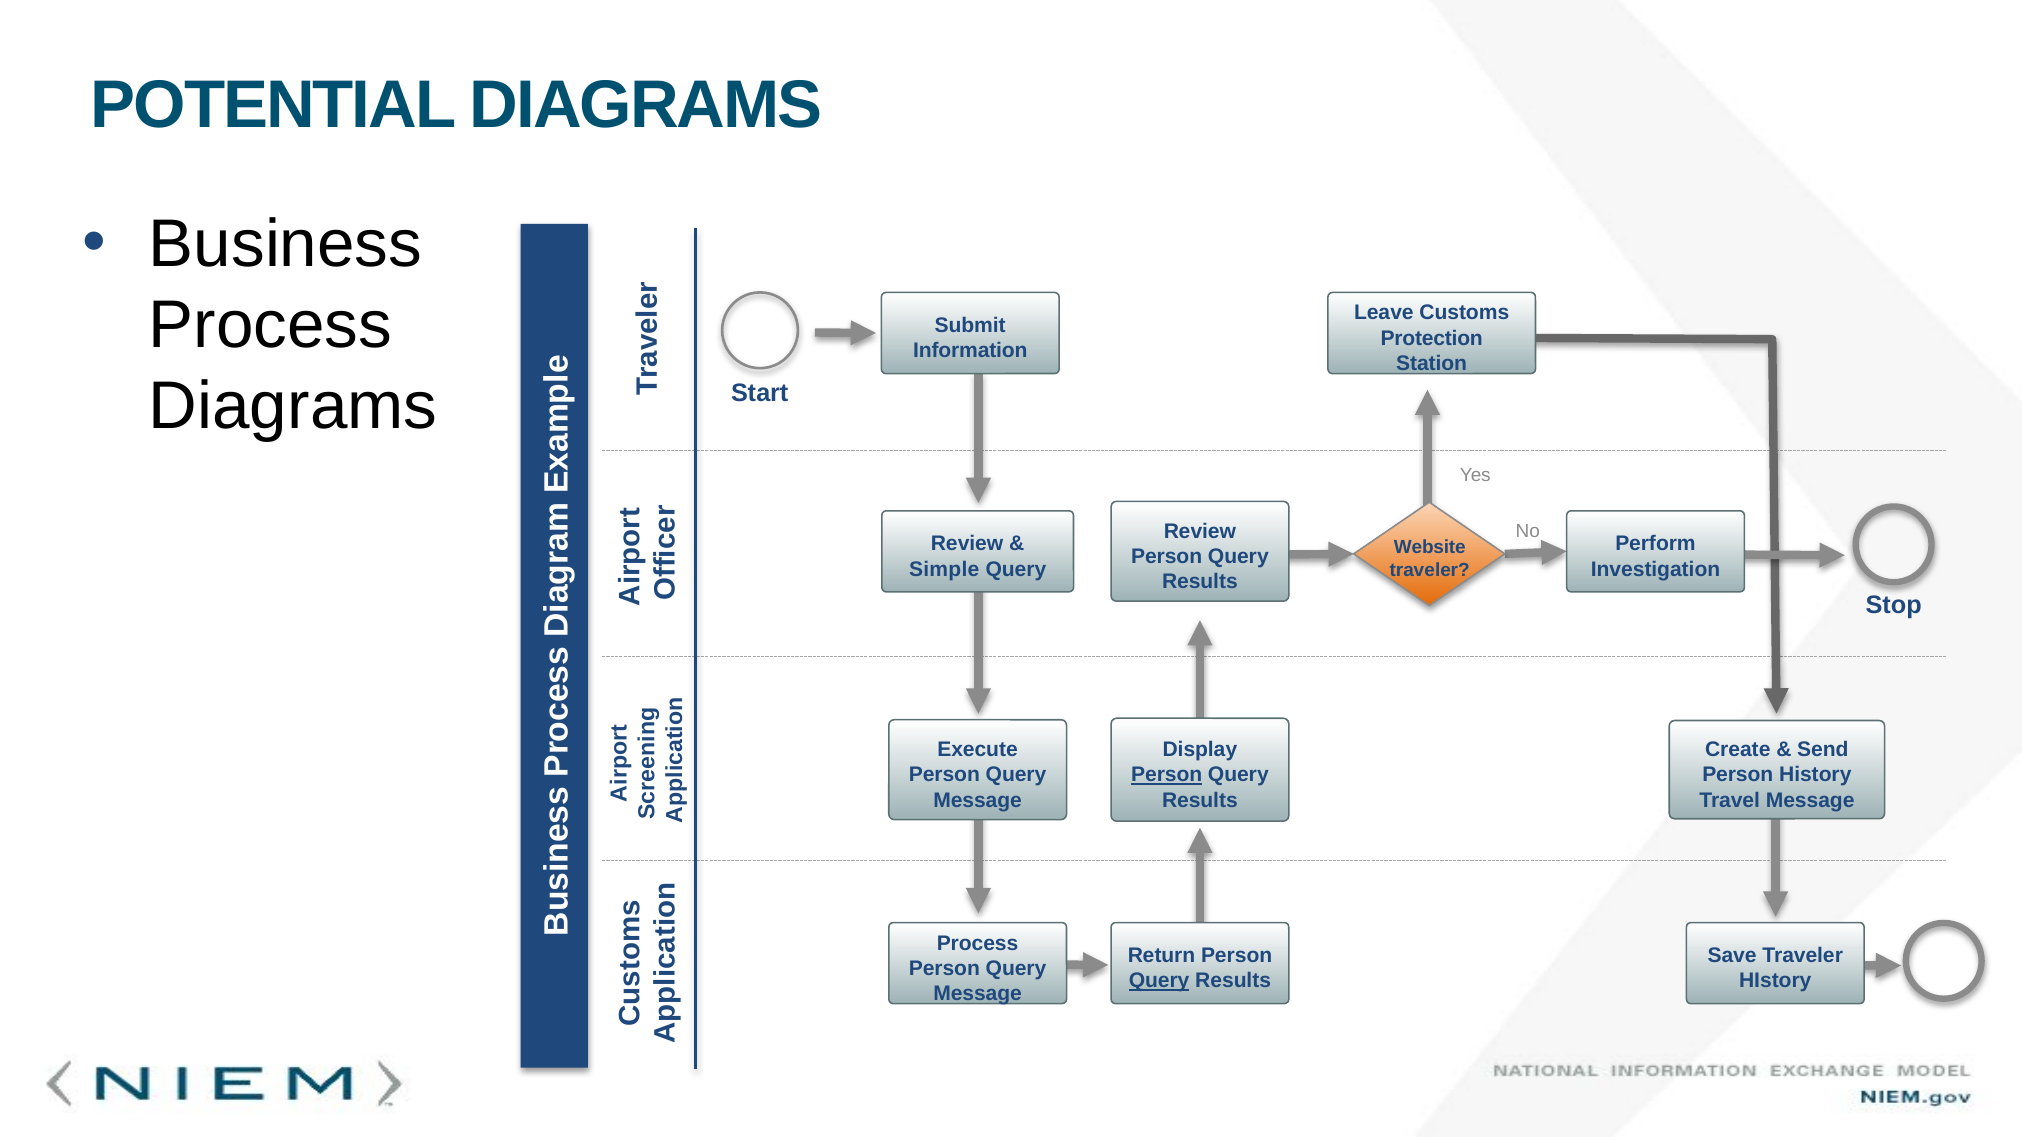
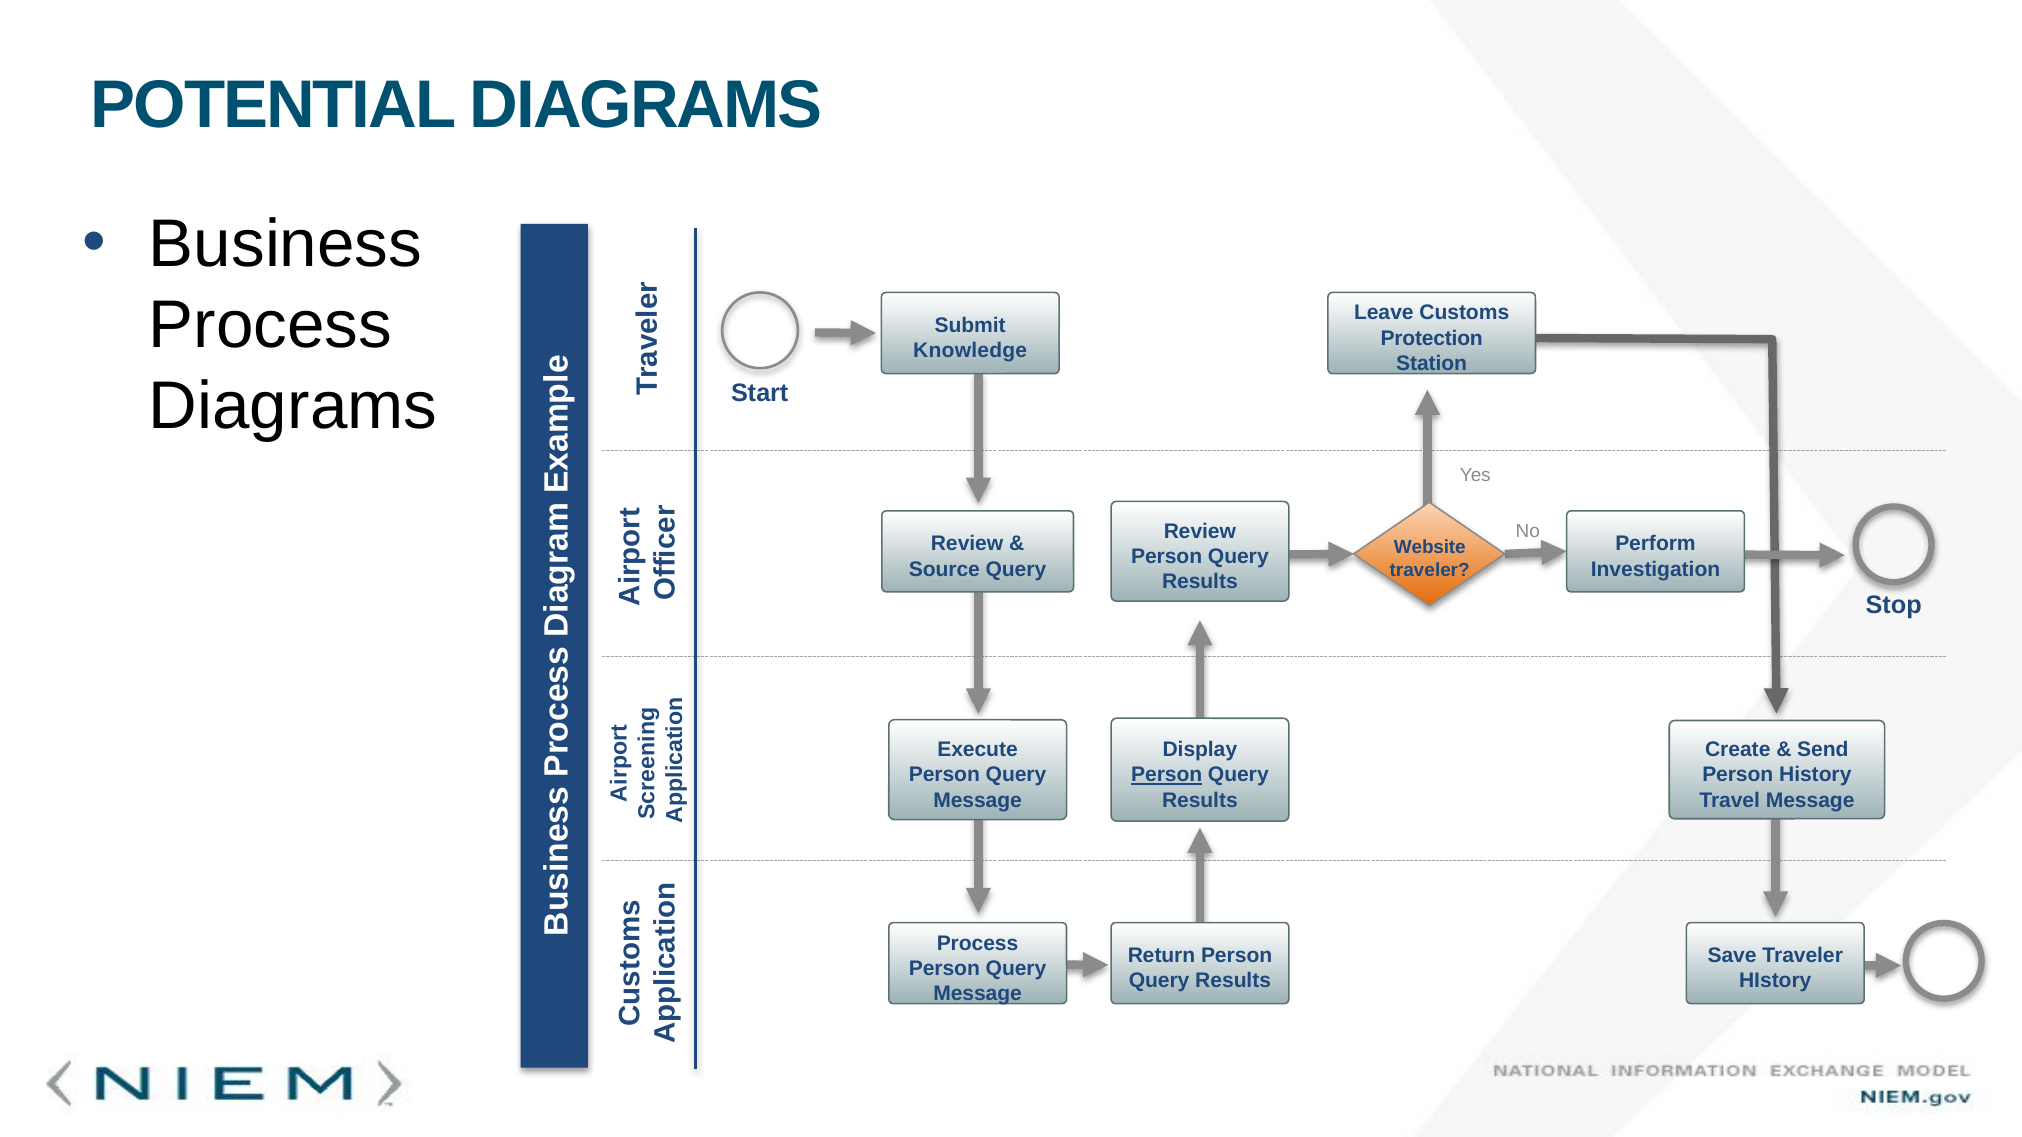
Information: Information -> Knowledge
Simple: Simple -> Source
Query at (1159, 981) underline: present -> none
